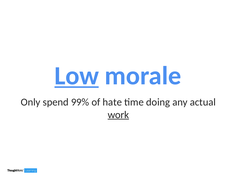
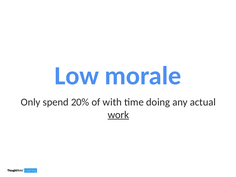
Low underline: present -> none
99%: 99% -> 20%
hate: hate -> with
